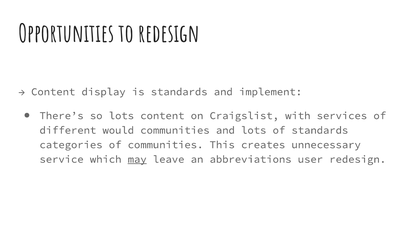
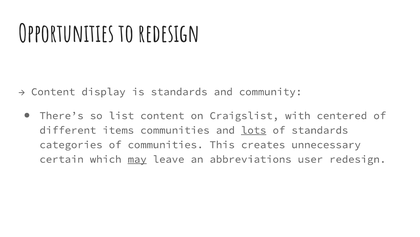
implement: implement -> community
so lots: lots -> list
services: services -> centered
would: would -> items
lots at (254, 130) underline: none -> present
service: service -> certain
